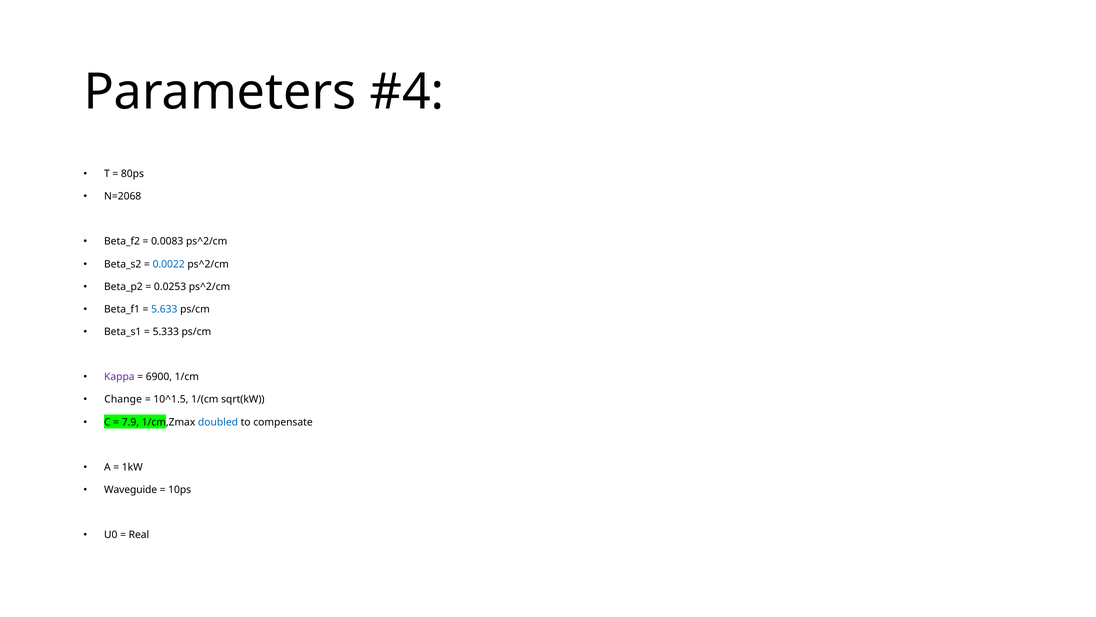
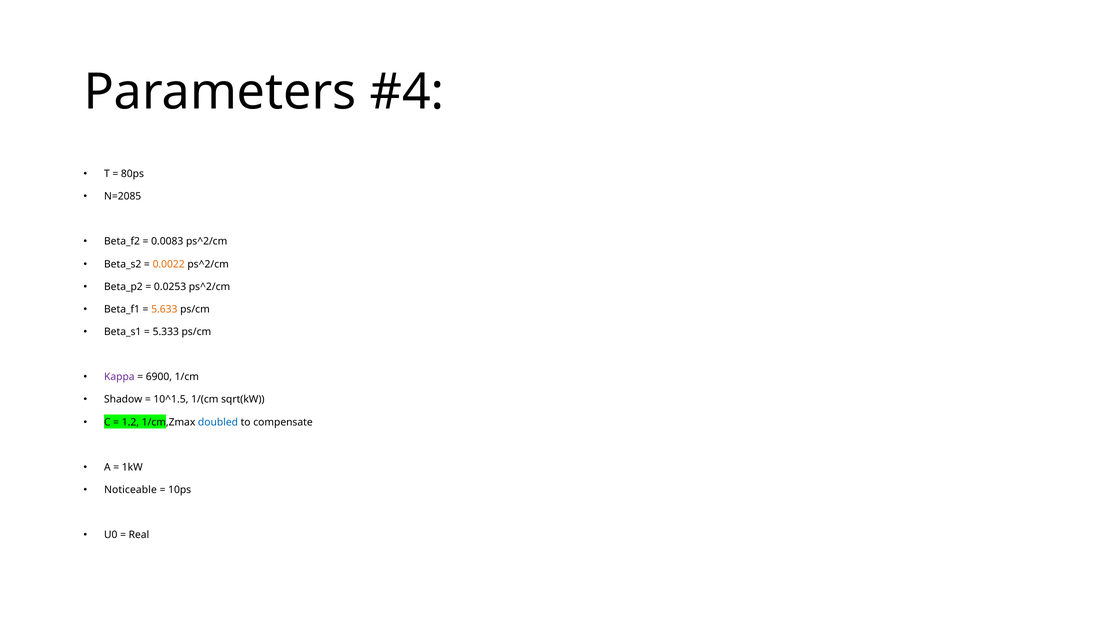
N=2068: N=2068 -> N=2085
0.0022 colour: blue -> orange
5.633 colour: blue -> orange
Change: Change -> Shadow
7.9: 7.9 -> 1.2
Waveguide: Waveguide -> Noticeable
